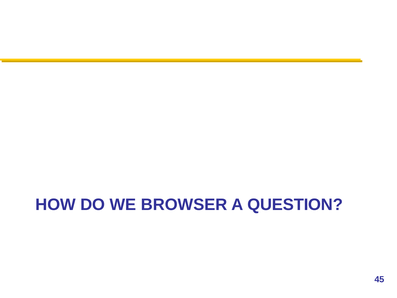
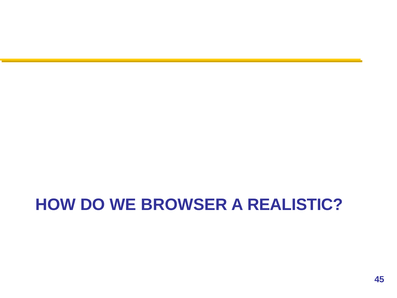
QUESTION: QUESTION -> REALISTIC
